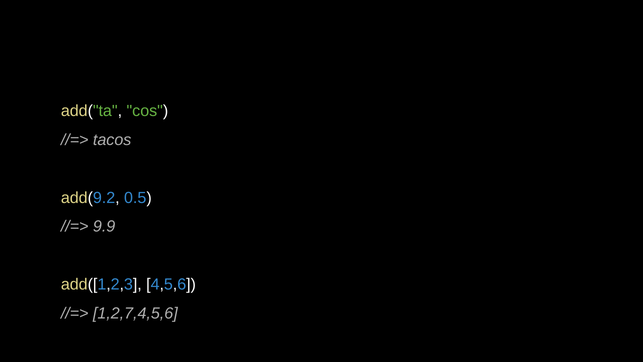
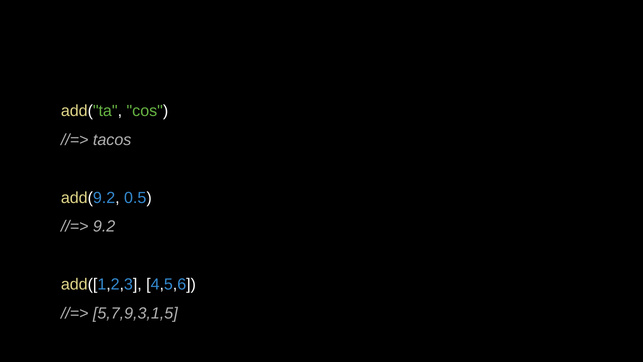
9.9: 9.9 -> 9.2
1,2,7,4,5,6: 1,2,7,4,5,6 -> 5,7,9,3,1,5
